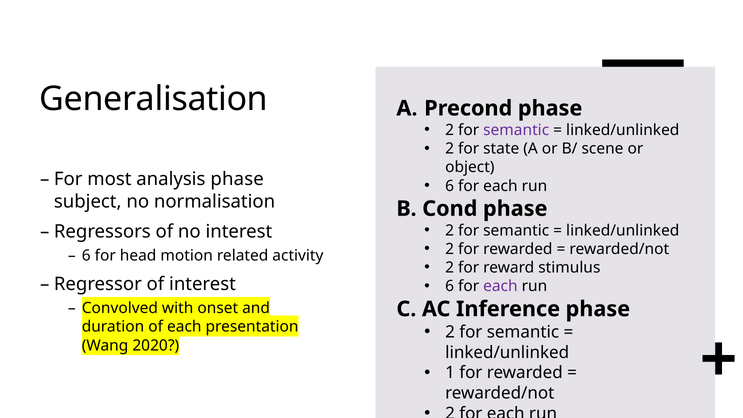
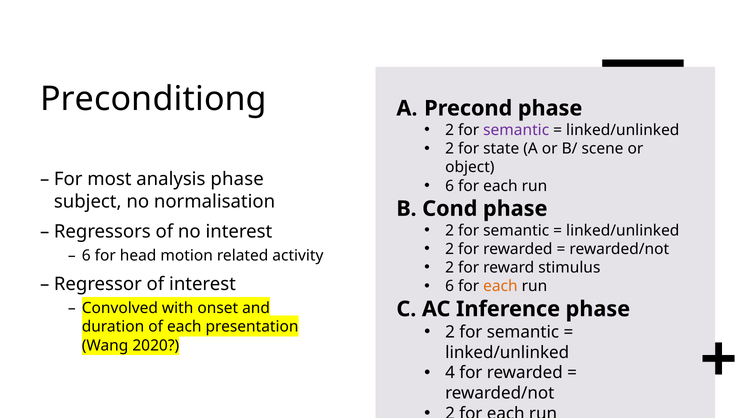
Generalisation: Generalisation -> Preconditiong
each at (500, 286) colour: purple -> orange
1: 1 -> 4
